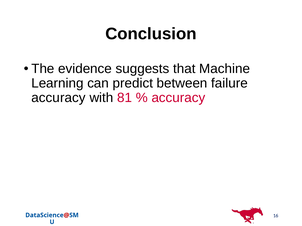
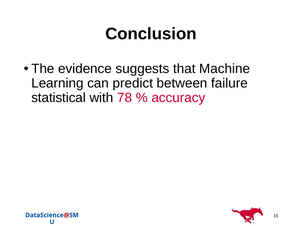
accuracy at (59, 98): accuracy -> statistical
81: 81 -> 78
